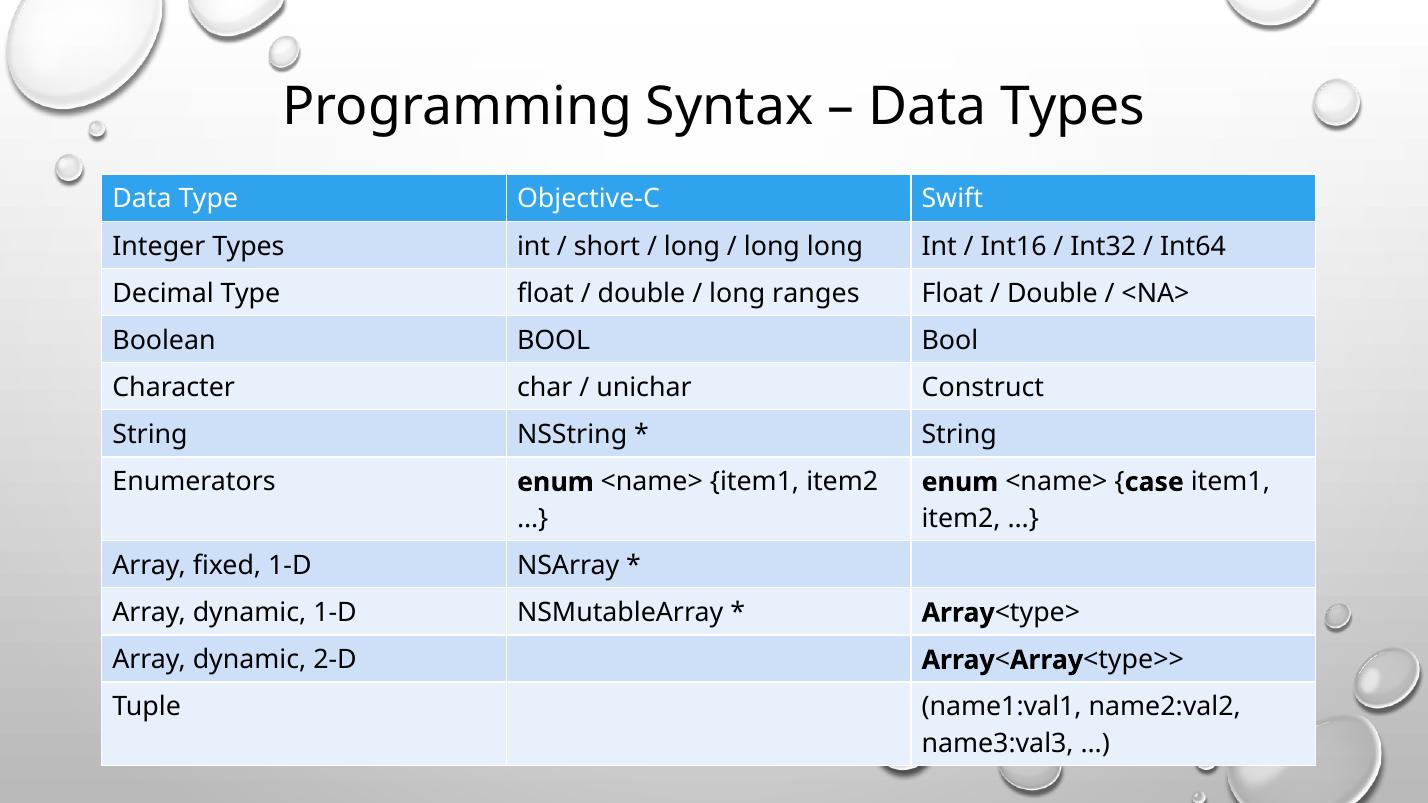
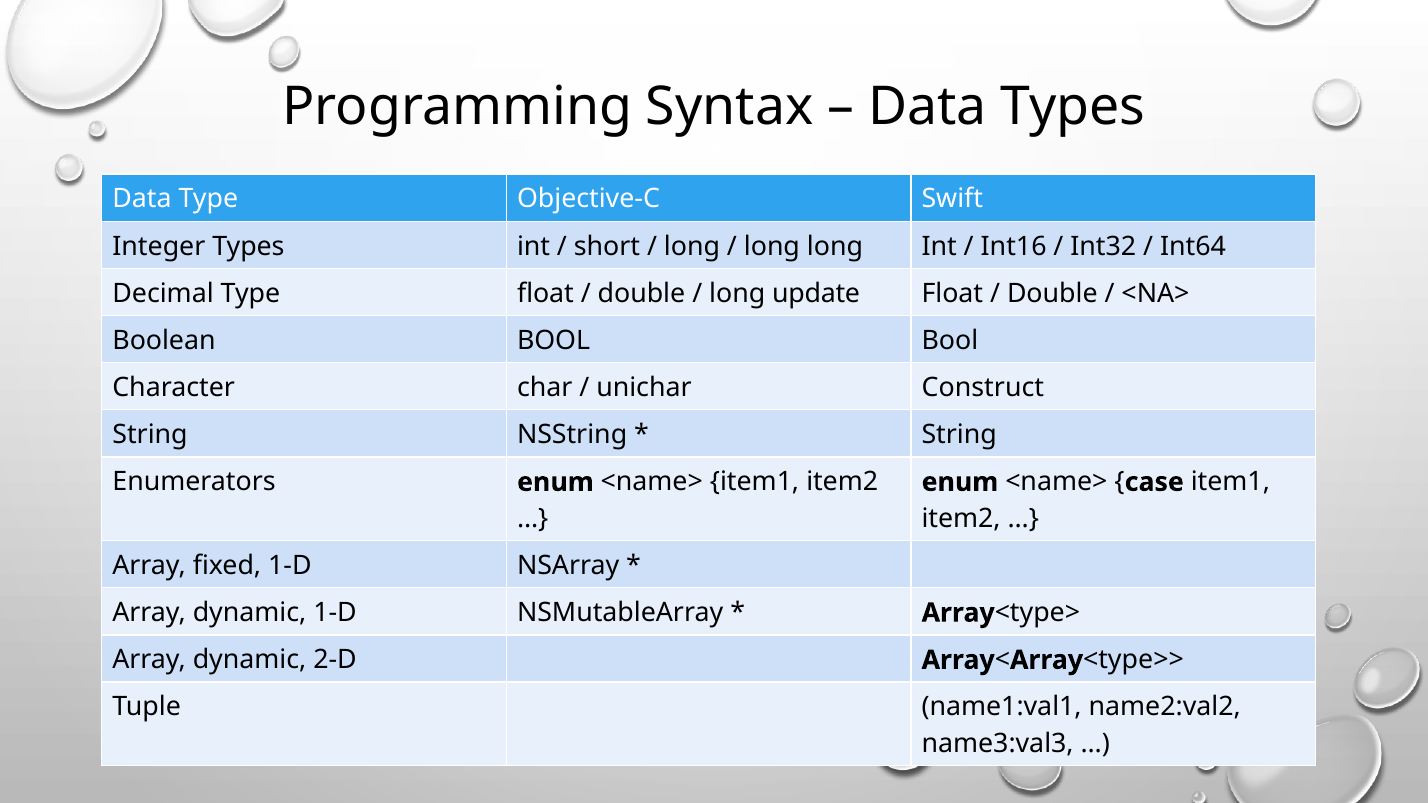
ranges: ranges -> update
